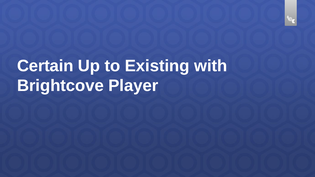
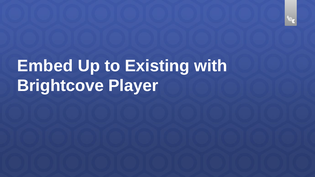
Certain: Certain -> Embed
